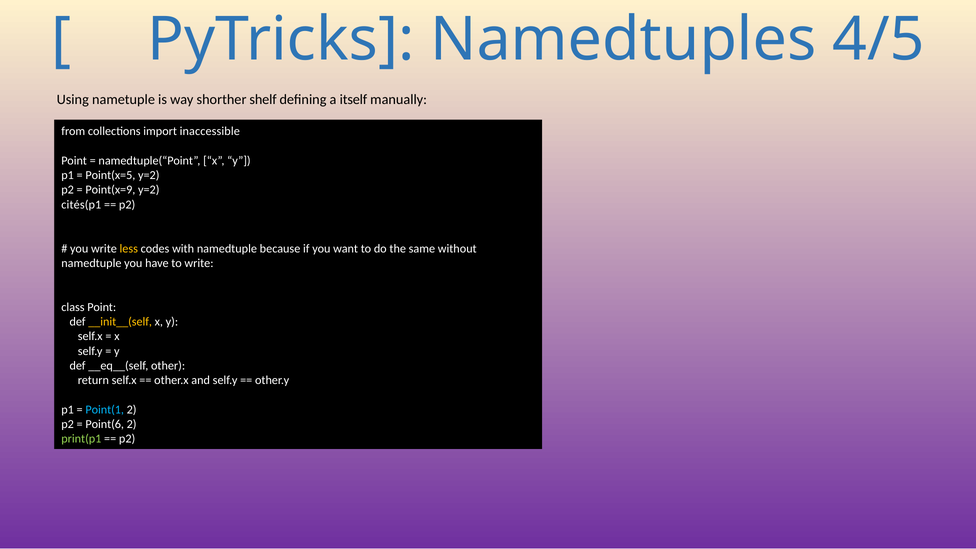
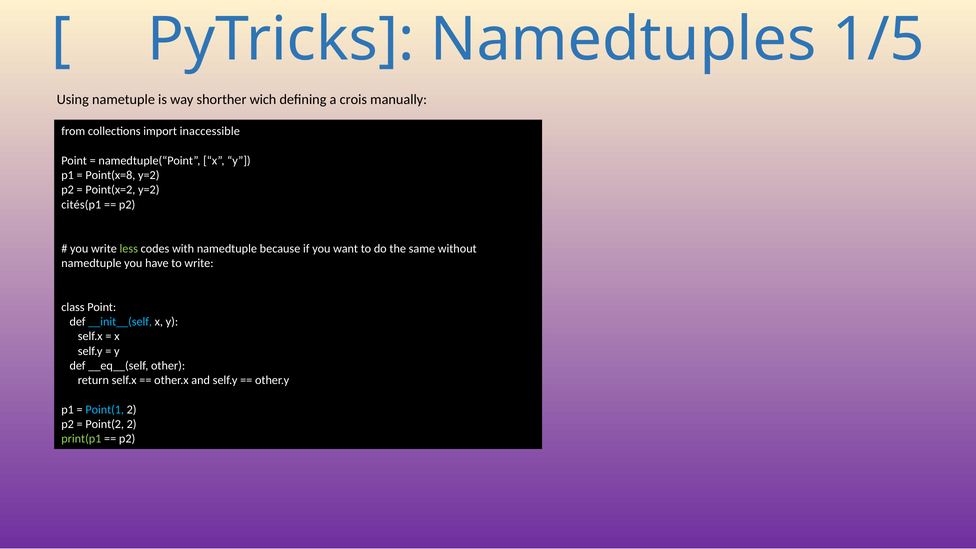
4/5: 4/5 -> 1/5
shelf: shelf -> wich
itself: itself -> crois
Point(x=5: Point(x=5 -> Point(x=8
Point(x=9: Point(x=9 -> Point(x=2
less colour: yellow -> light green
__init__(self colour: yellow -> light blue
Point(6: Point(6 -> Point(2
